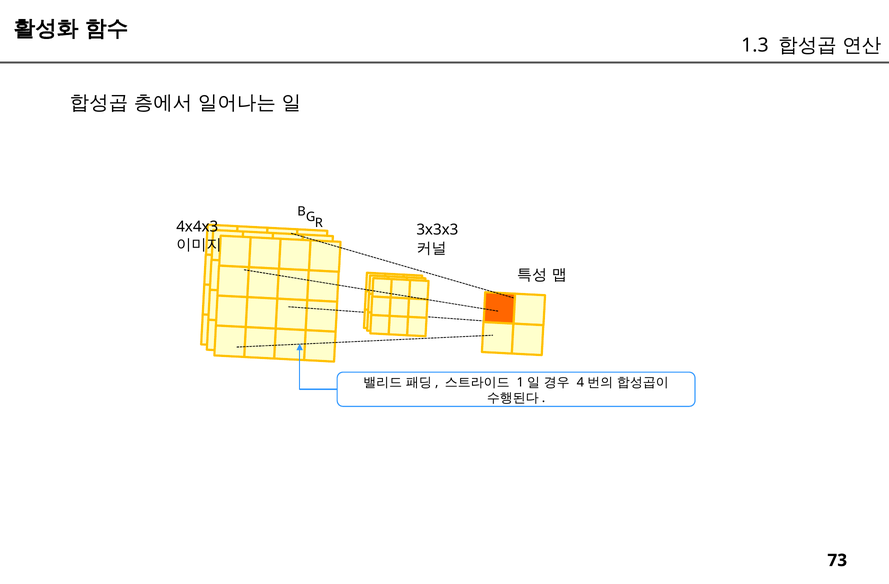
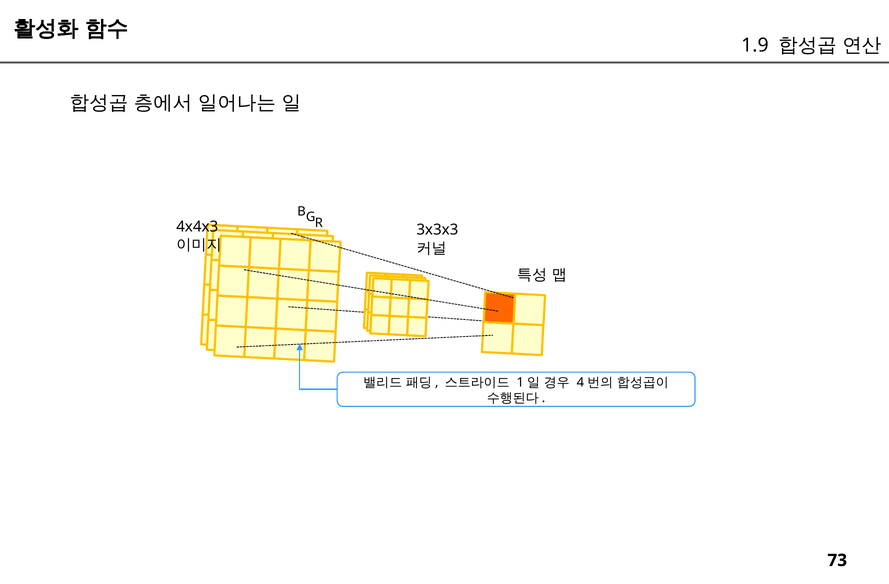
1.3: 1.3 -> 1.9
